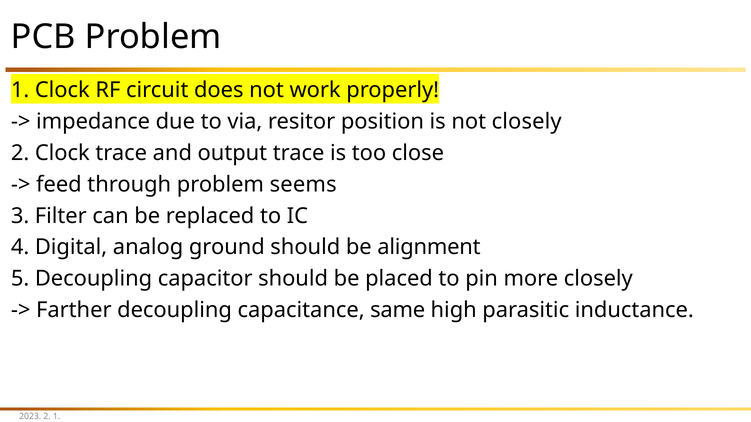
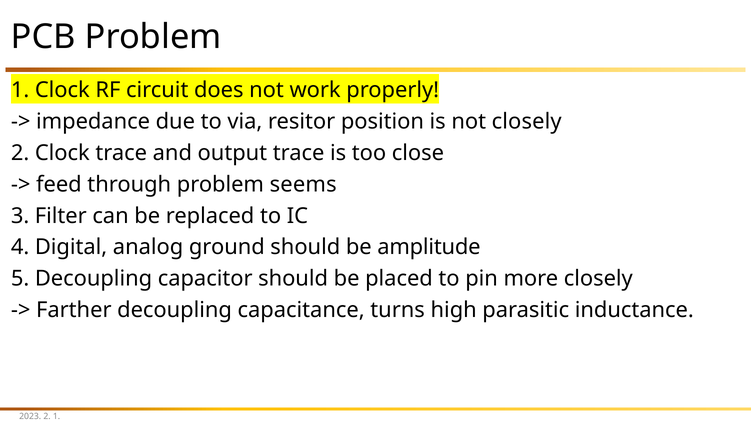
alignment: alignment -> amplitude
same: same -> turns
